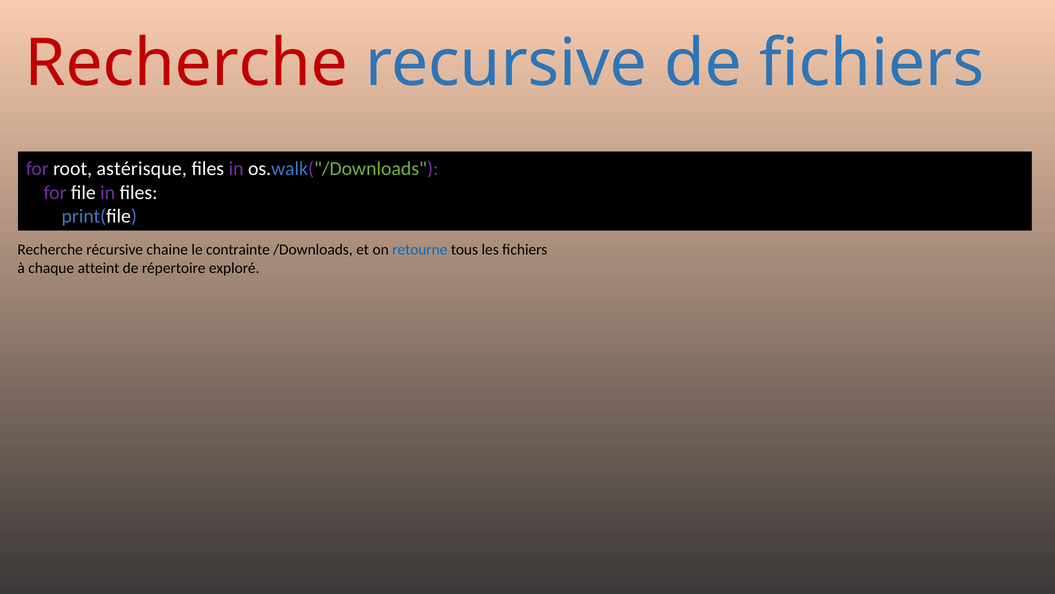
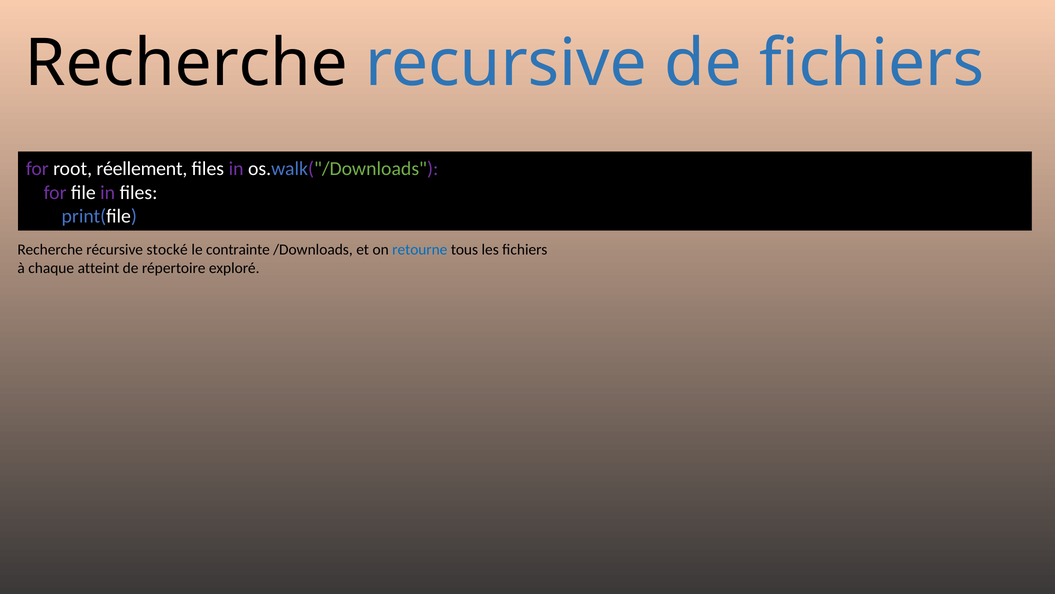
Recherche at (186, 63) colour: red -> black
astérisque: astérisque -> réellement
chaine: chaine -> stocké
